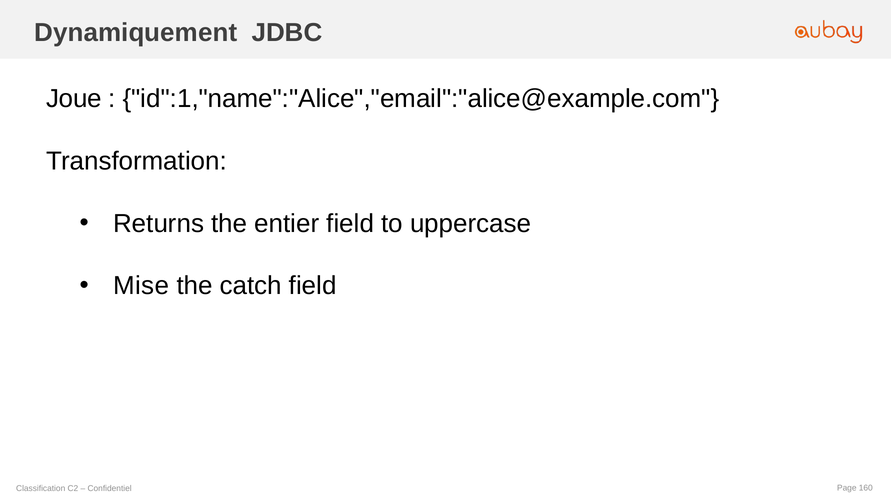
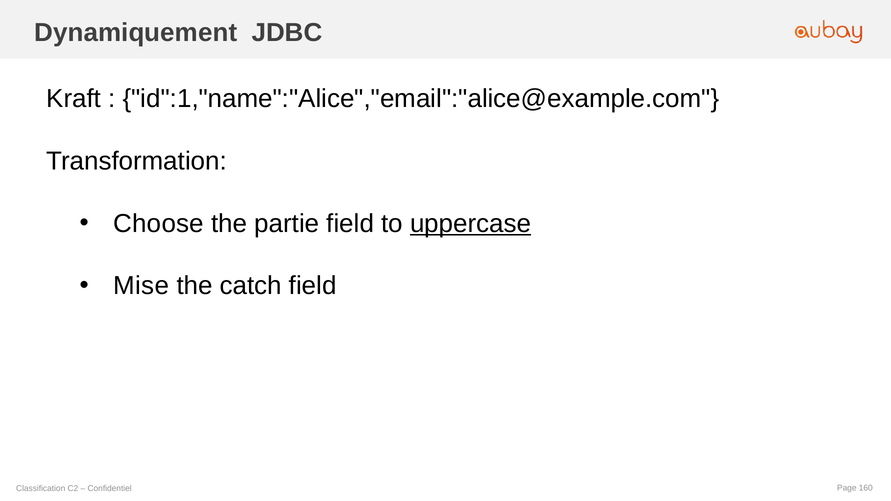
Joue: Joue -> Kraft
Returns: Returns -> Choose
entier: entier -> partie
uppercase underline: none -> present
